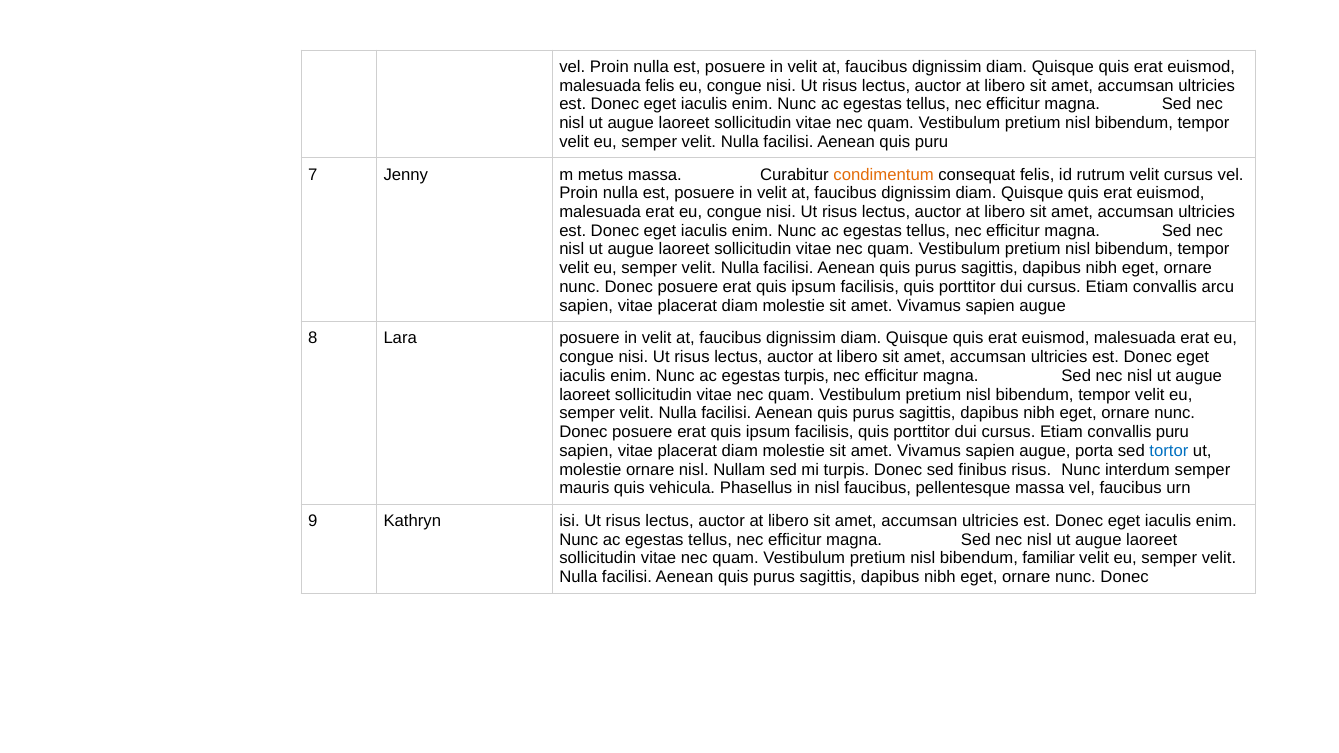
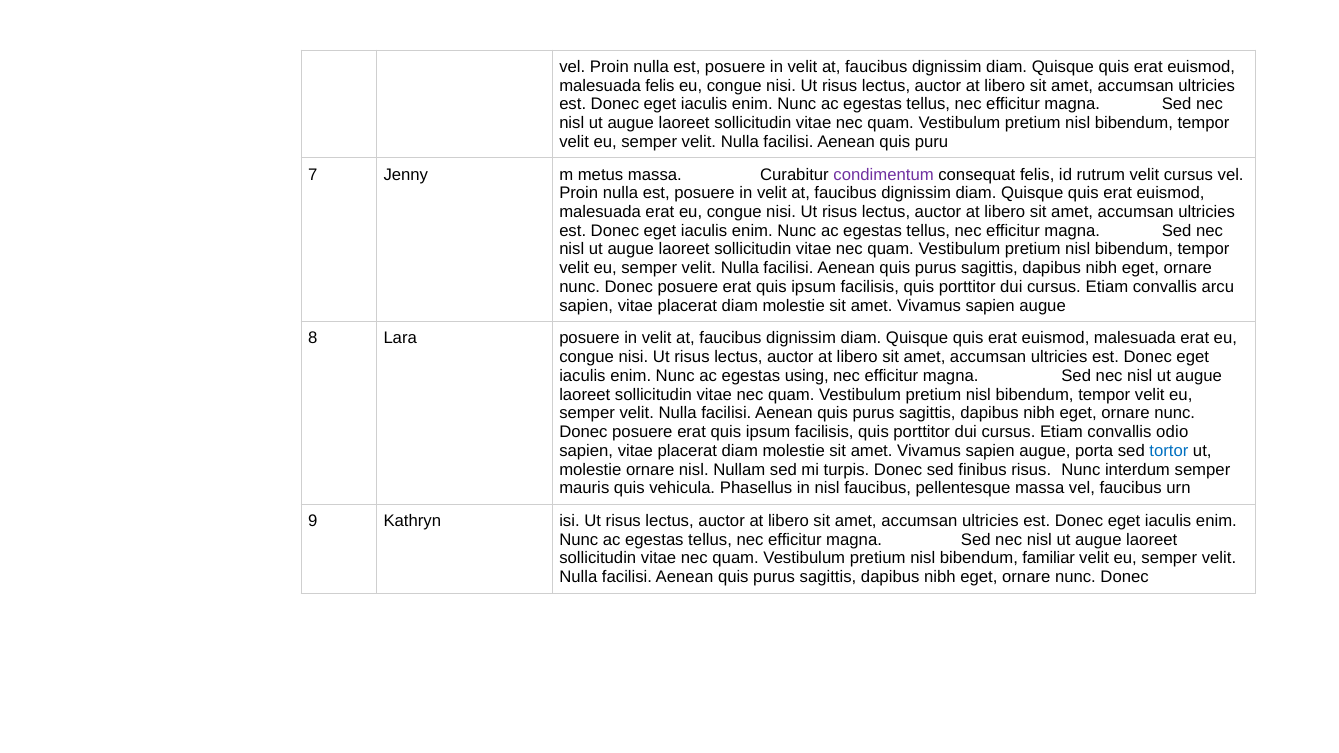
condimentum colour: orange -> purple
egestas turpis: turpis -> using
convallis puru: puru -> odio
